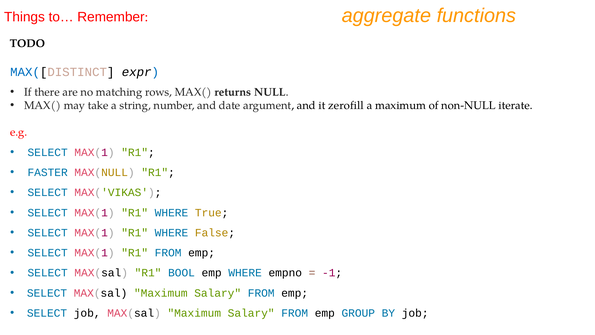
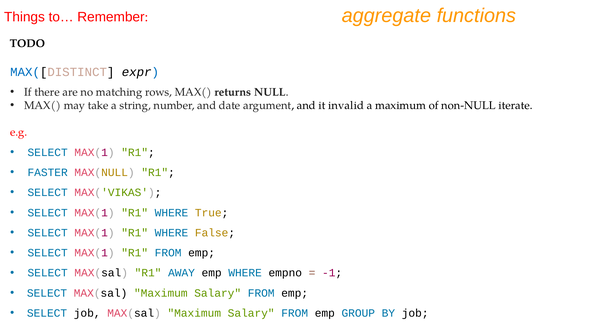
zerofill: zerofill -> invalid
BOOL: BOOL -> AWAY
